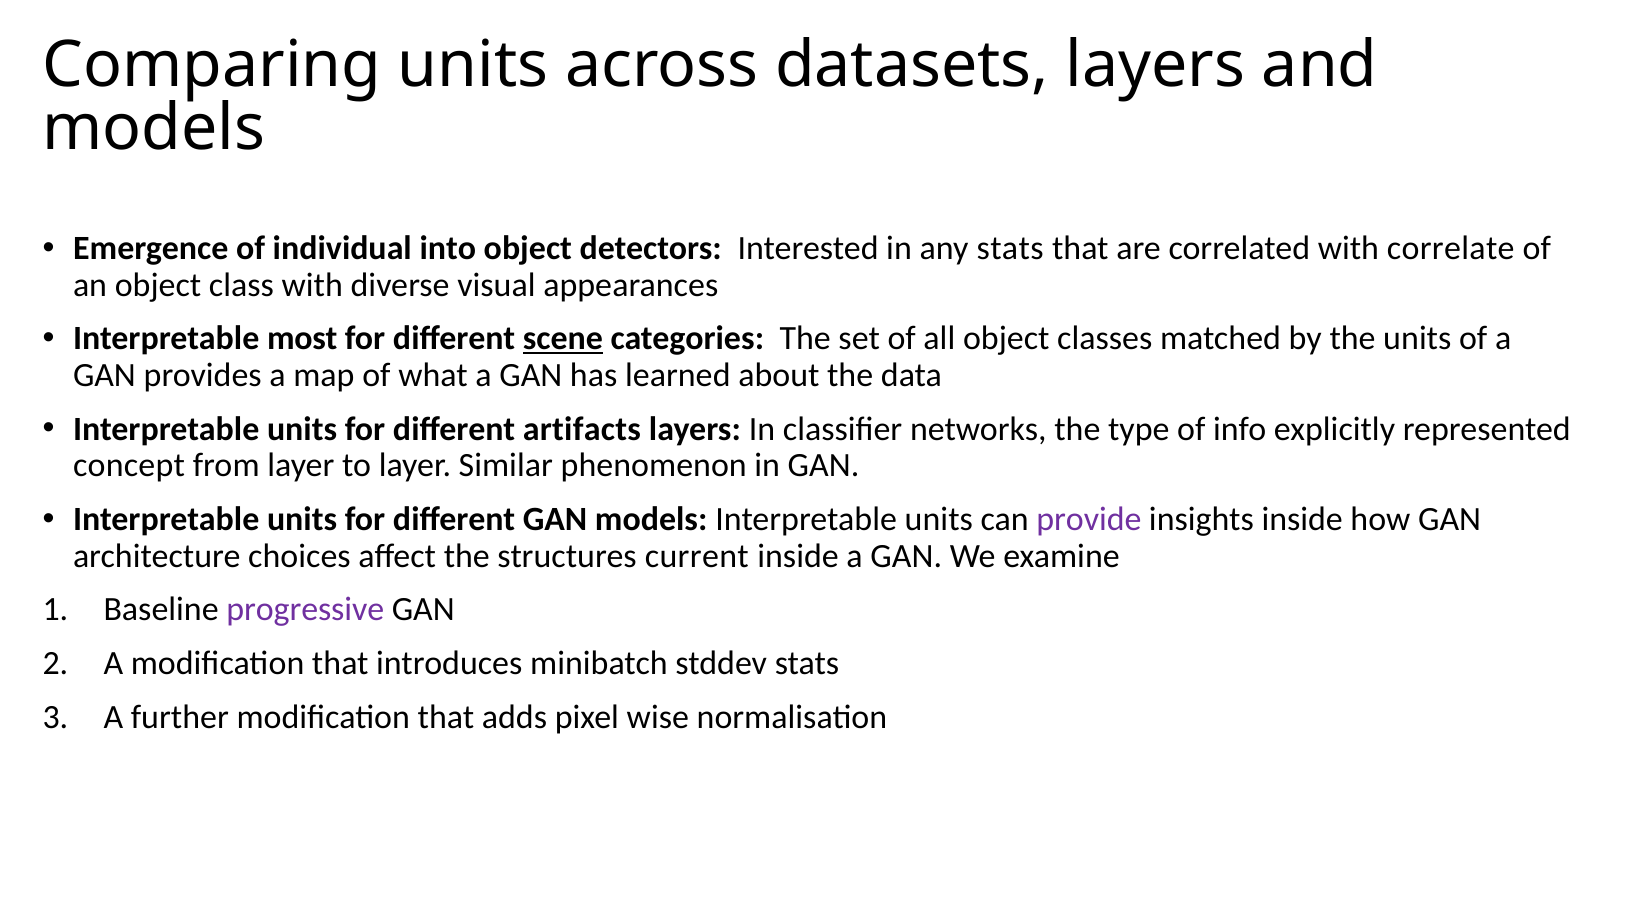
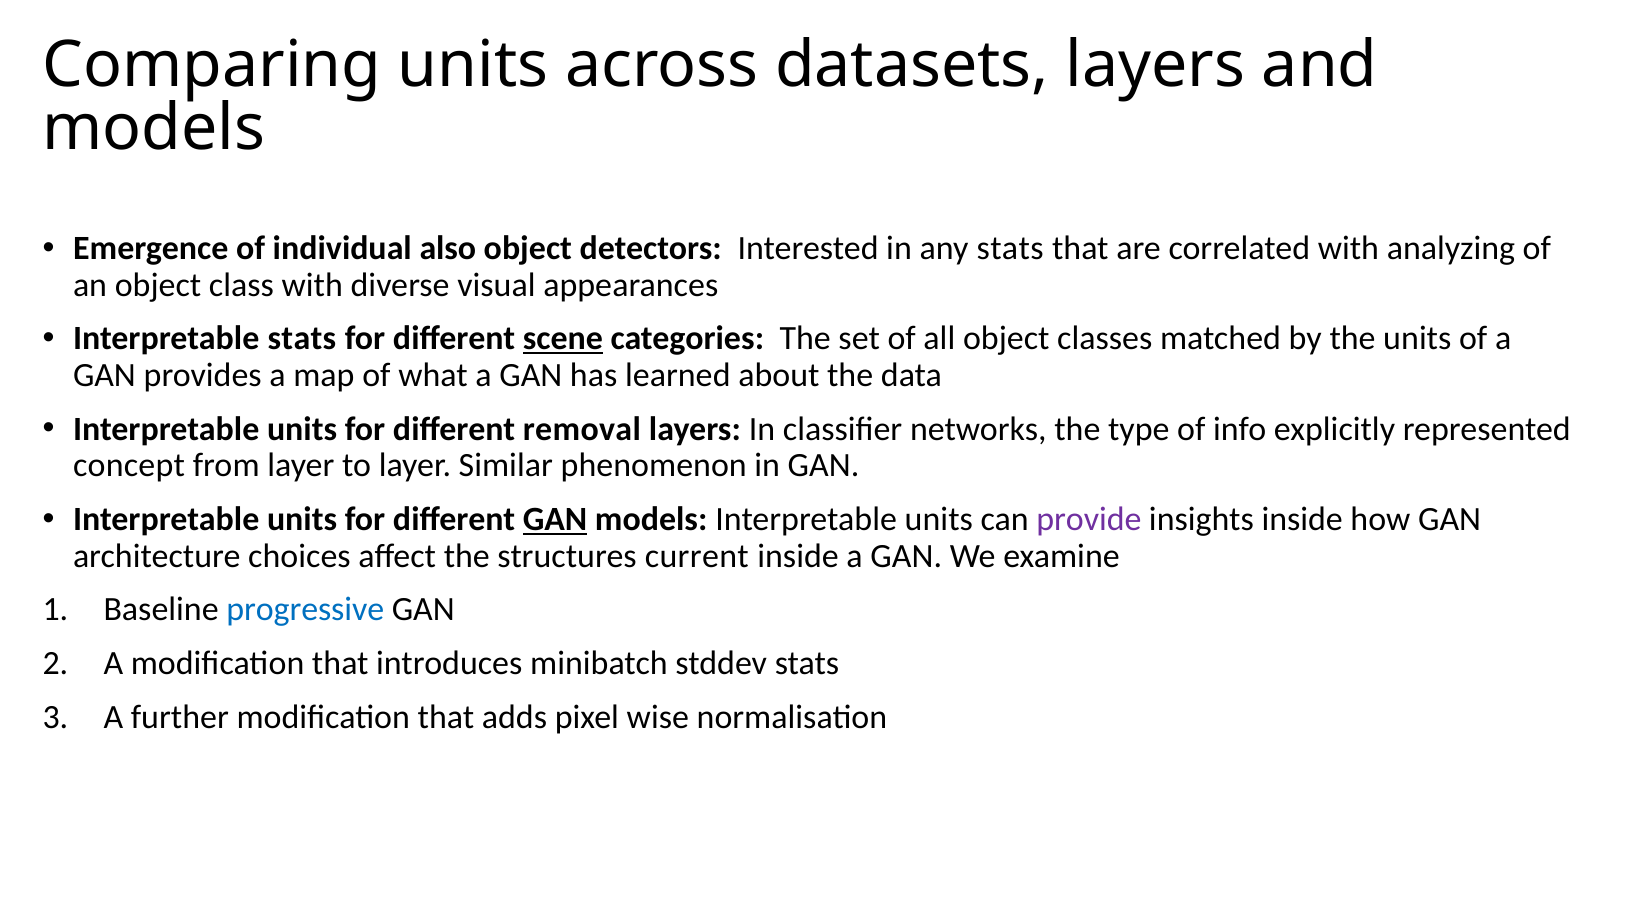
into: into -> also
correlate: correlate -> analyzing
Interpretable most: most -> stats
artifacts: artifacts -> removal
GAN at (555, 519) underline: none -> present
progressive colour: purple -> blue
